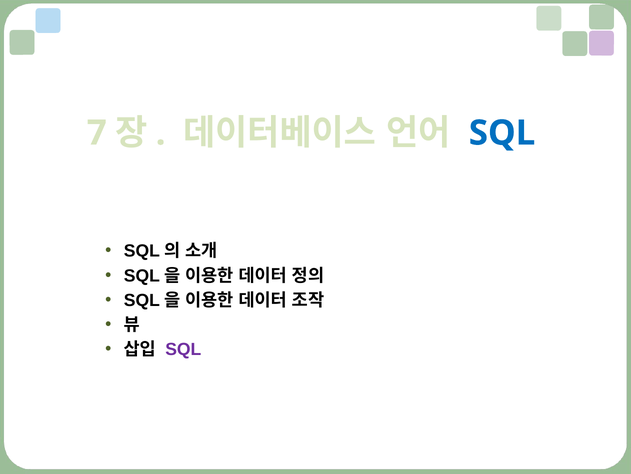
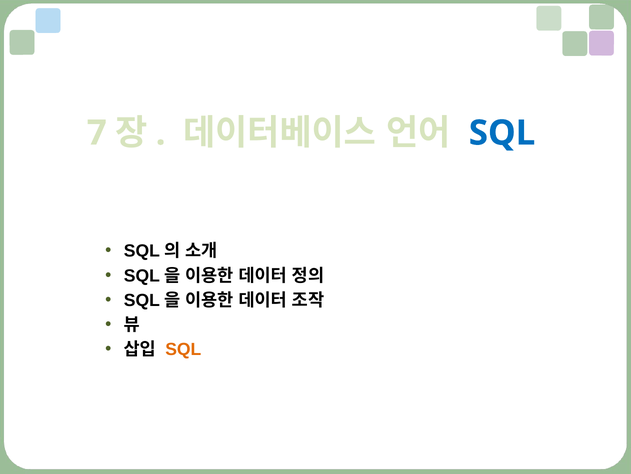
SQL at (183, 349) colour: purple -> orange
